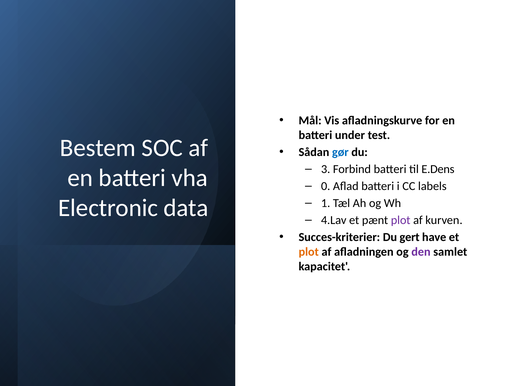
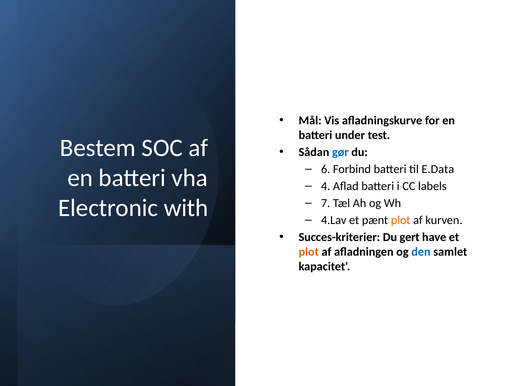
3: 3 -> 6
E.Dens: E.Dens -> E.Data
0: 0 -> 4
1: 1 -> 7
data: data -> with
plot at (401, 220) colour: purple -> orange
den colour: purple -> blue
